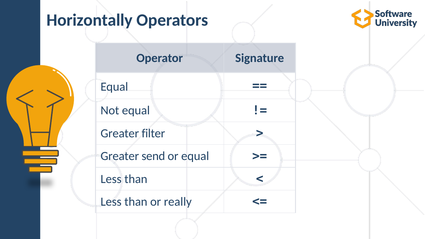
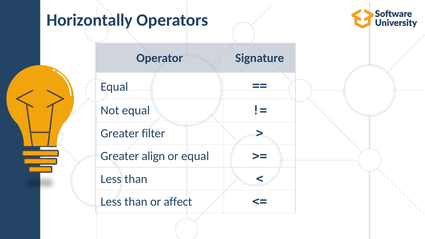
send: send -> align
really: really -> affect
